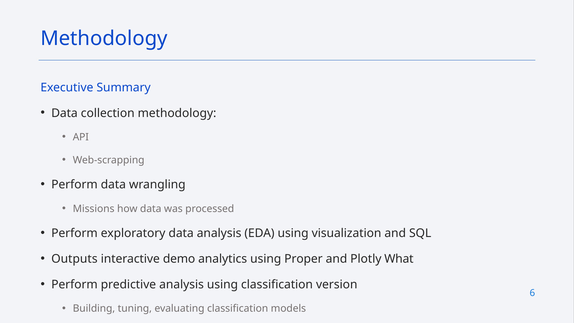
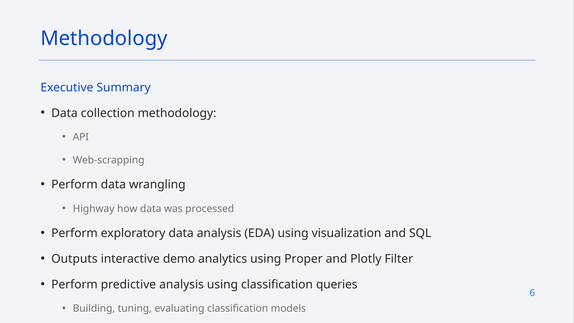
Missions: Missions -> Highway
What: What -> Filter
version: version -> queries
